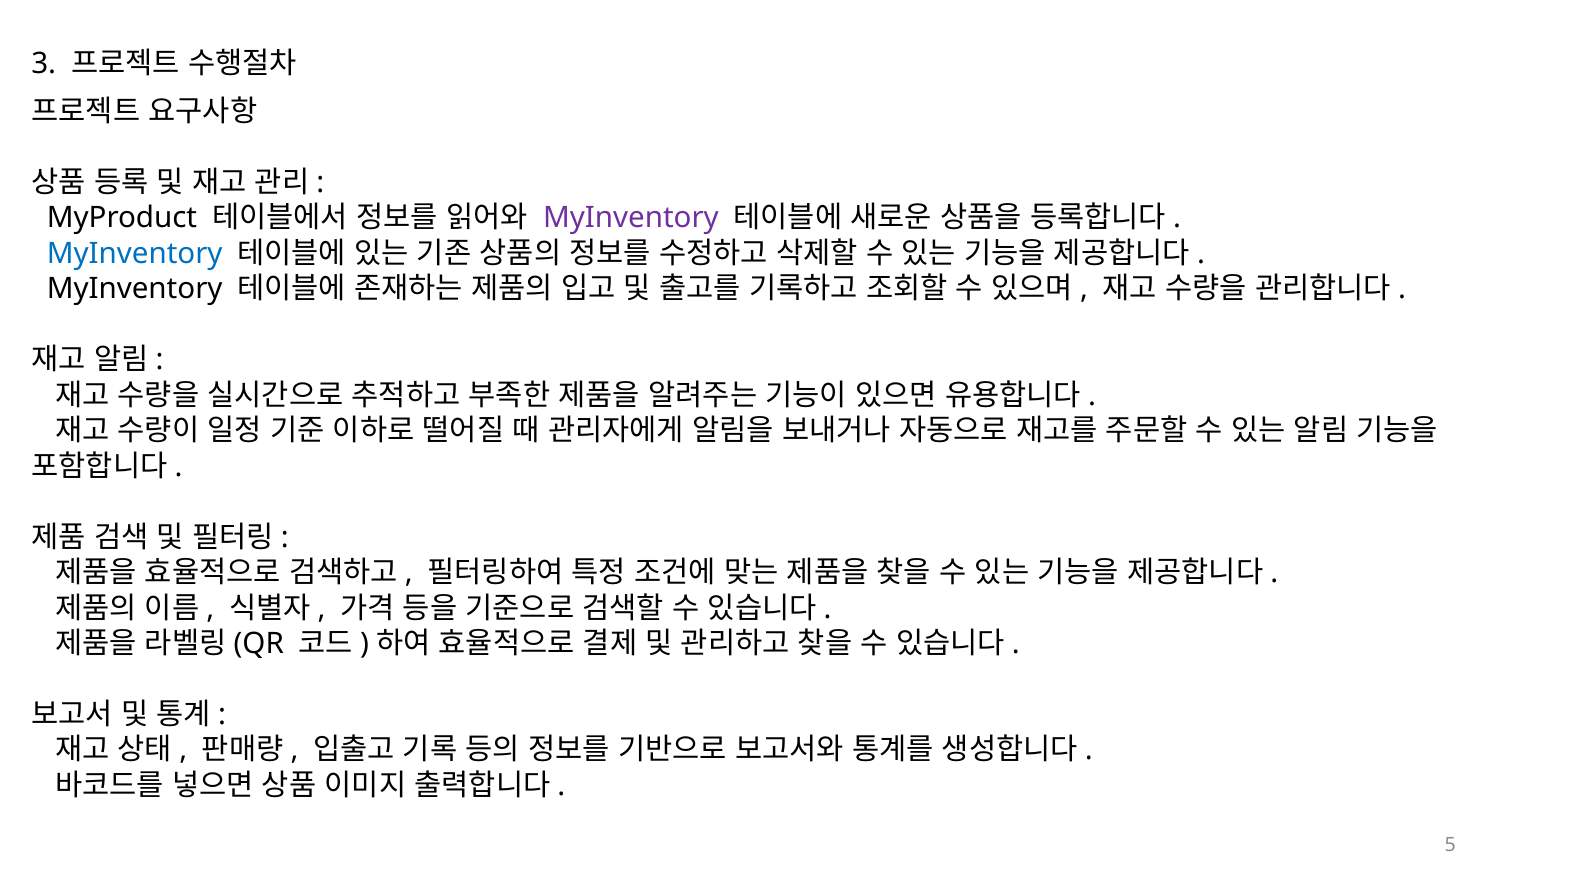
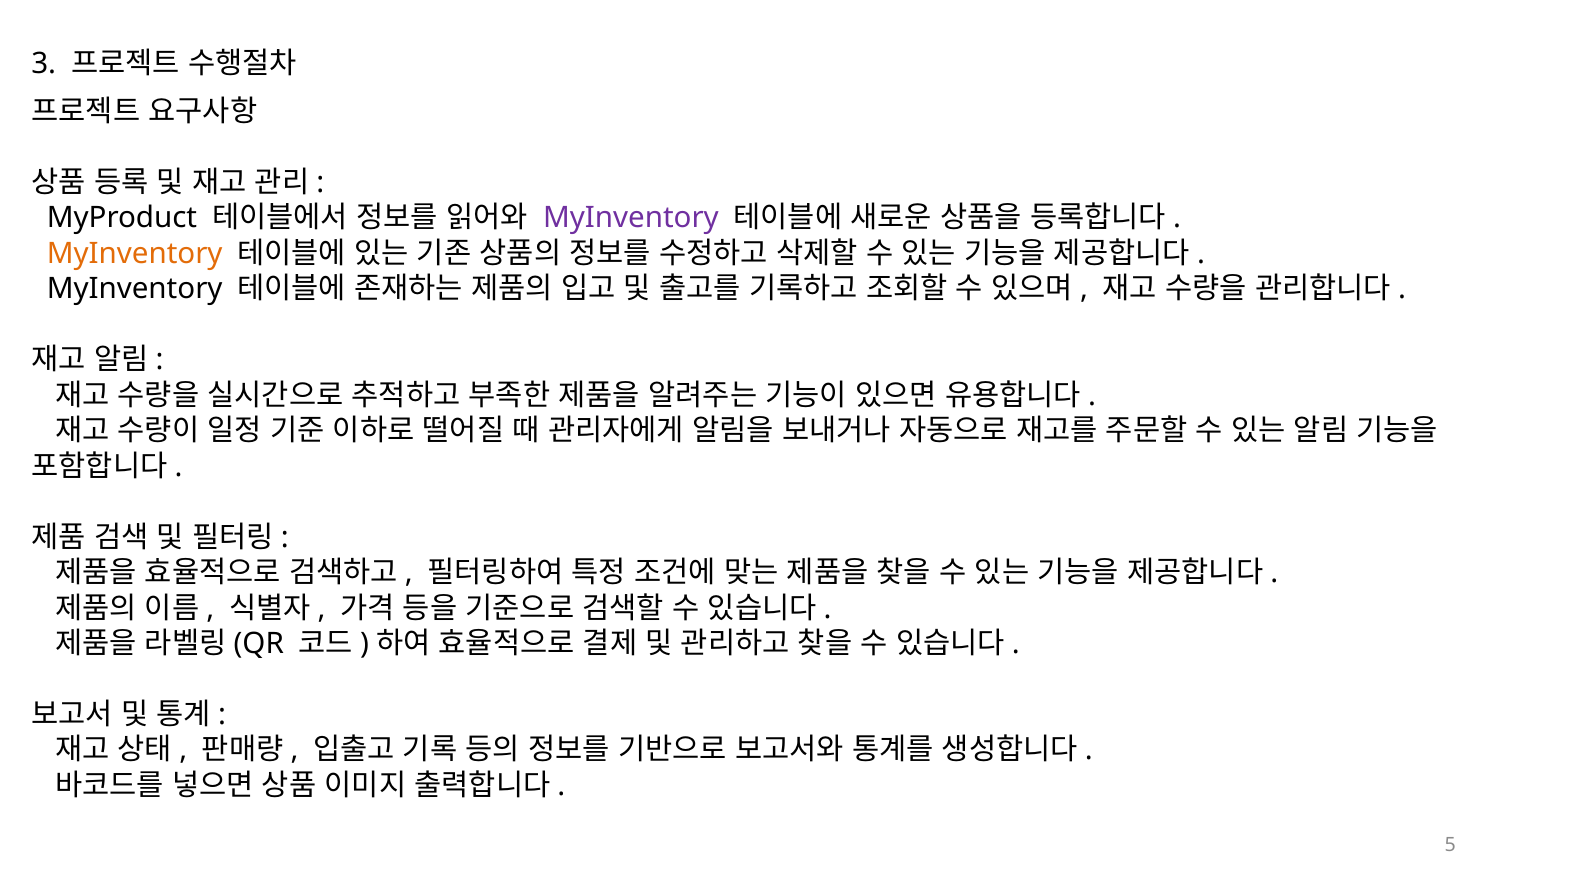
MyInventory at (135, 253) colour: blue -> orange
